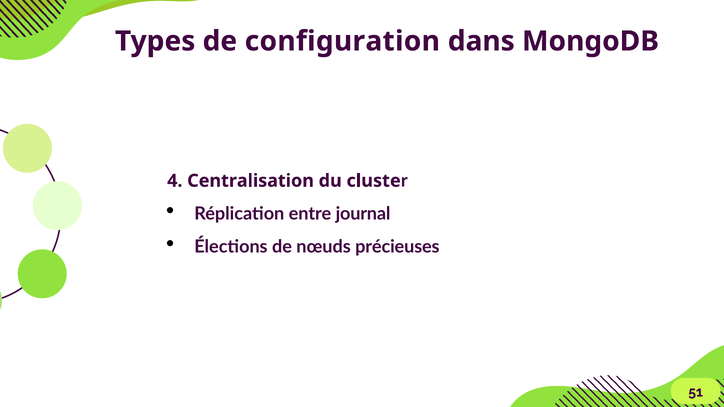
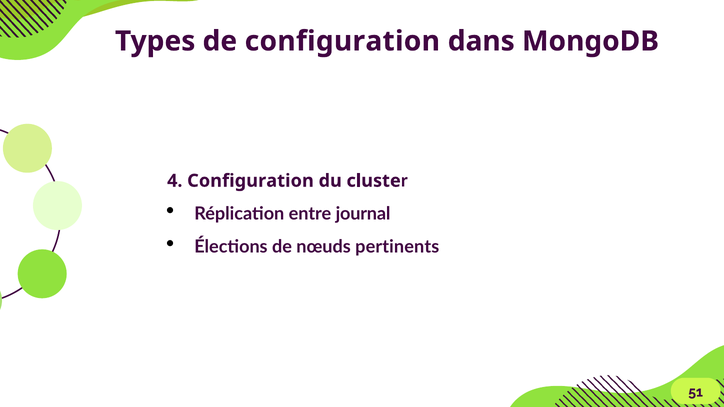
4 Centralisation: Centralisation -> Configuration
précieuses: précieuses -> pertinents
